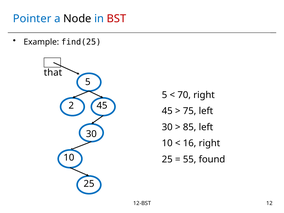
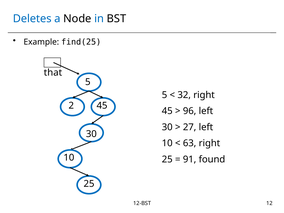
Pointer: Pointer -> Deletes
BST colour: red -> black
70: 70 -> 32
75: 75 -> 96
85: 85 -> 27
16: 16 -> 63
55: 55 -> 91
